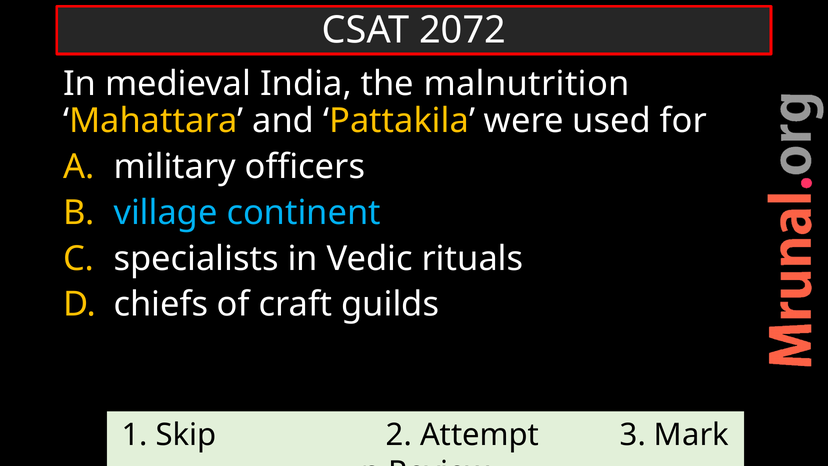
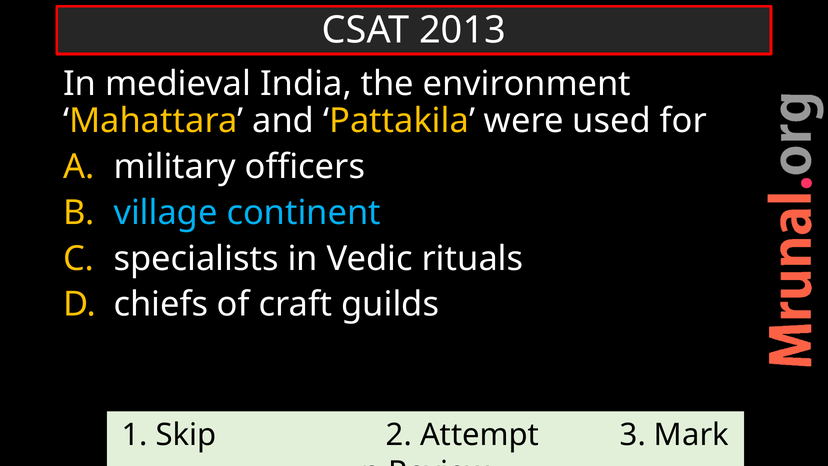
2072: 2072 -> 2013
malnutrition: malnutrition -> environment
